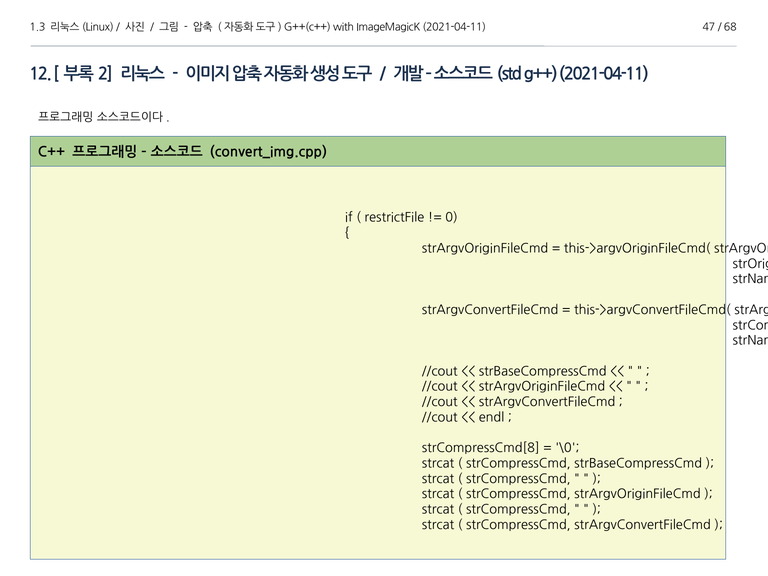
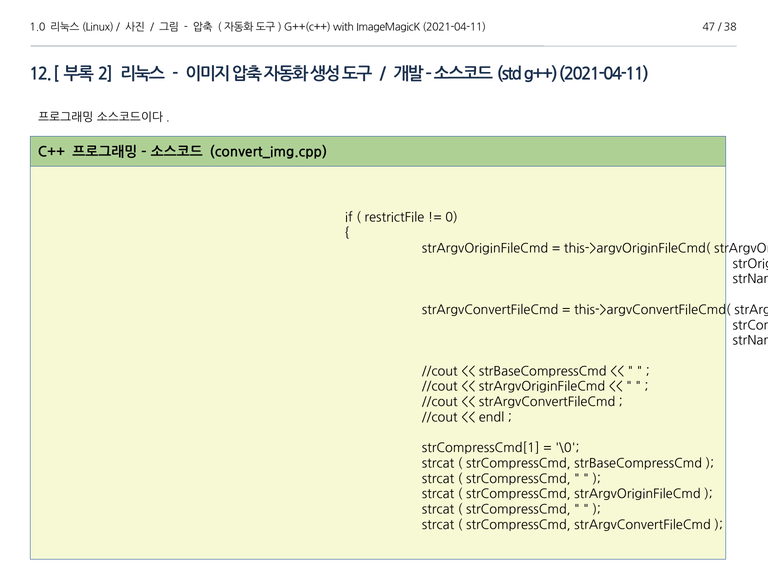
1.3: 1.3 -> 1.0
68: 68 -> 38
strCompressCmd[8: strCompressCmd[8 -> strCompressCmd[1
